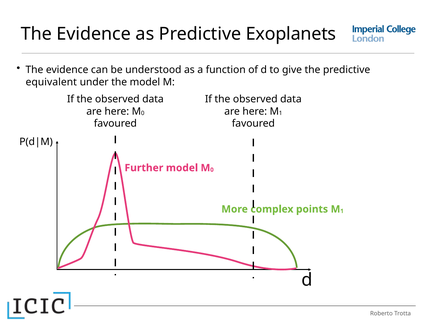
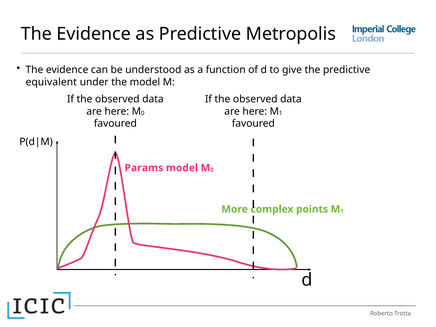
Exoplanets: Exoplanets -> Metropolis
Further: Further -> Params
